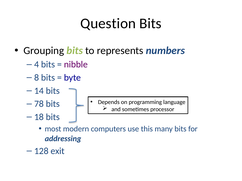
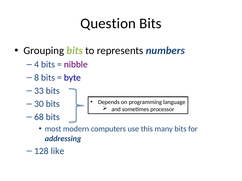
14: 14 -> 33
78: 78 -> 30
18: 18 -> 68
exit: exit -> like
